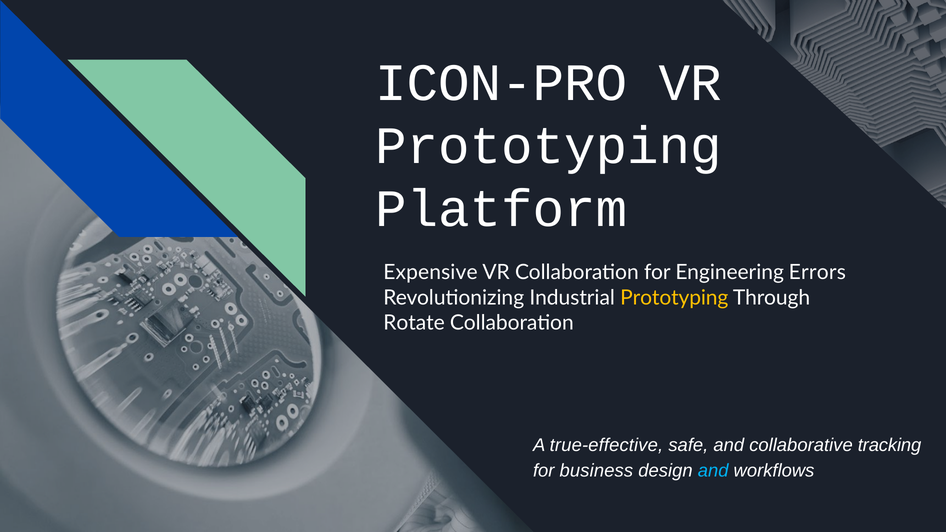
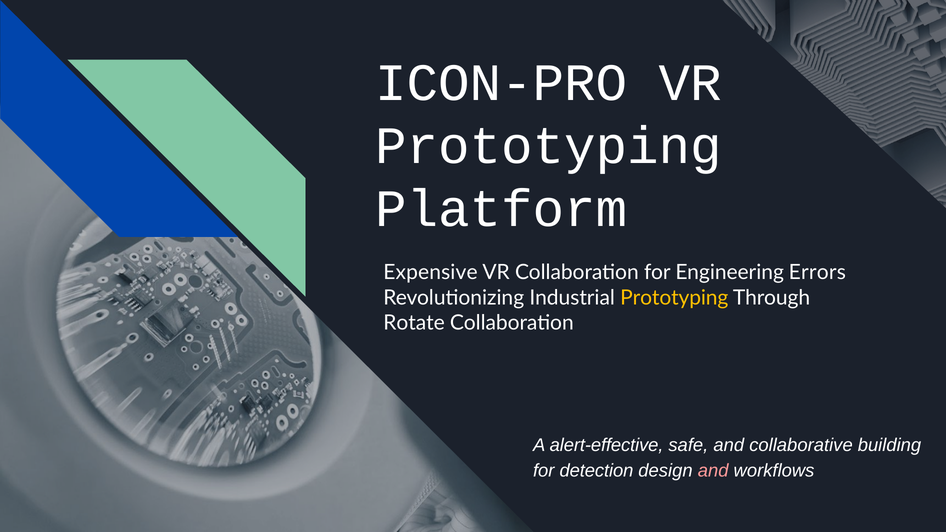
true-effective: true-effective -> alert-effective
tracking: tracking -> building
business: business -> detection
and at (713, 471) colour: light blue -> pink
